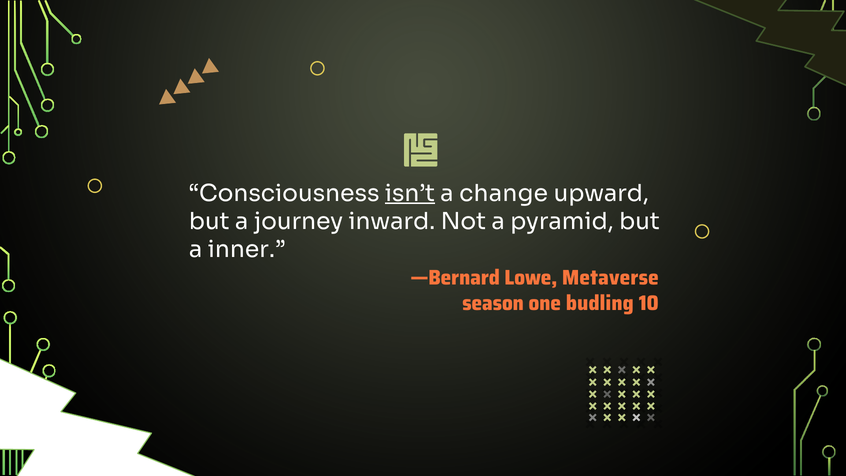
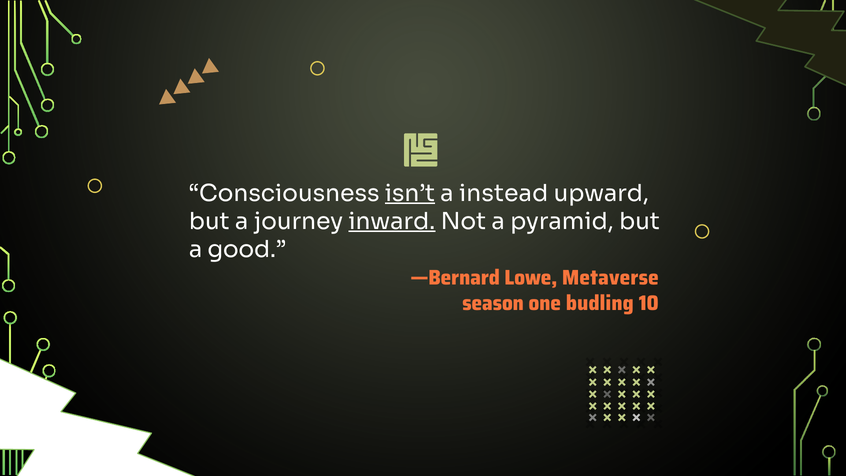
change: change -> instead
inward underline: none -> present
inner: inner -> good
